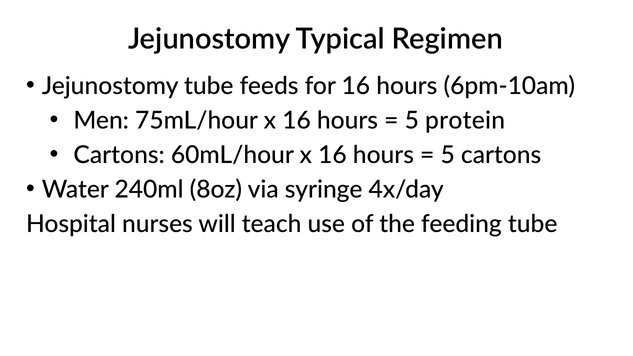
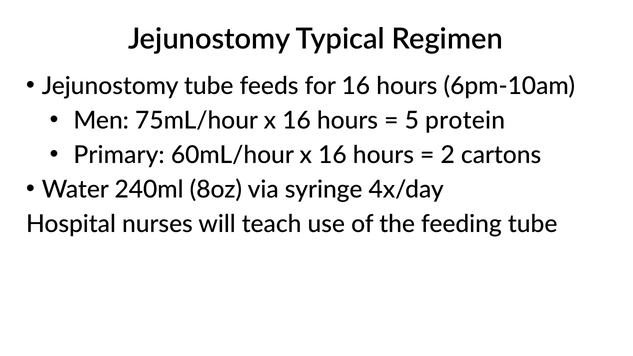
Cartons at (119, 155): Cartons -> Primary
5 at (448, 155): 5 -> 2
